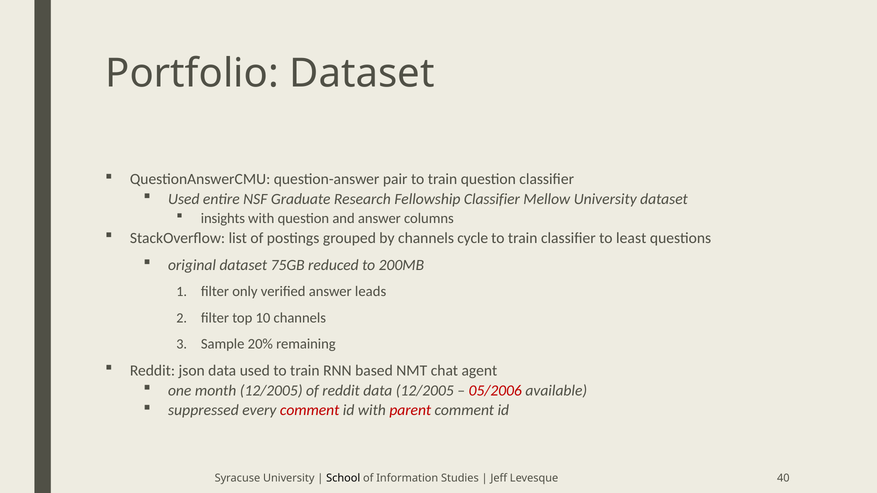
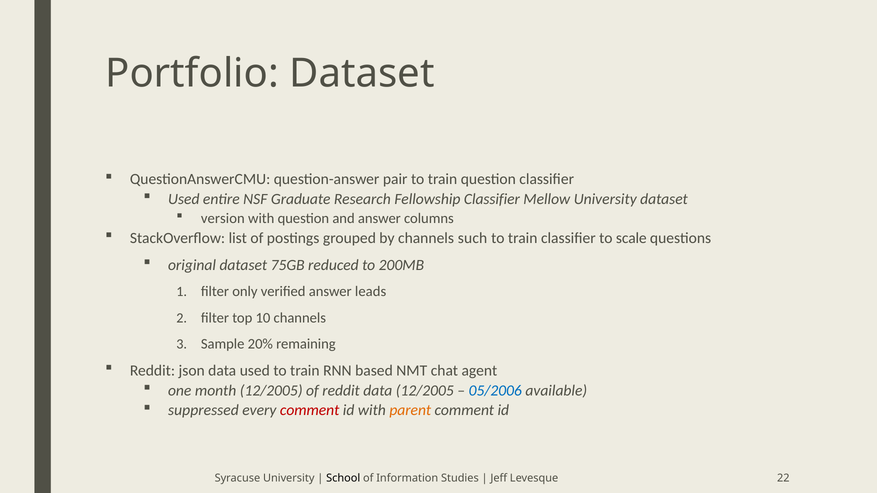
insights: insights -> version
cycle: cycle -> such
least: least -> scale
05/2006 colour: red -> blue
parent colour: red -> orange
40: 40 -> 22
